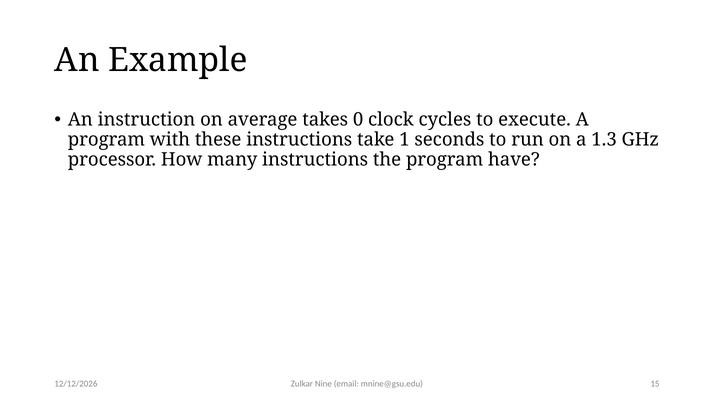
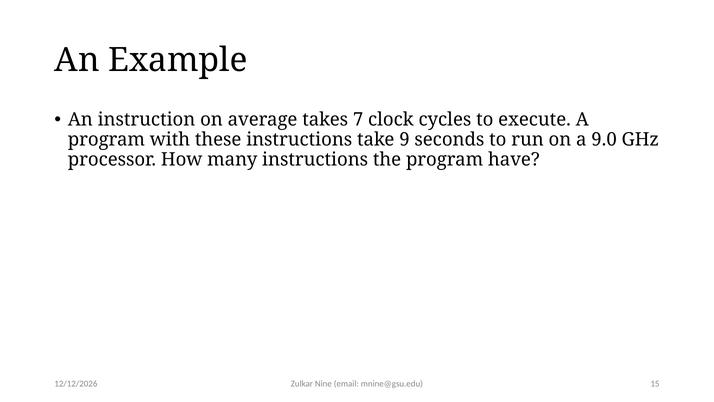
0: 0 -> 7
1: 1 -> 9
1.3: 1.3 -> 9.0
